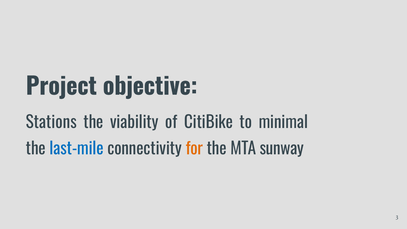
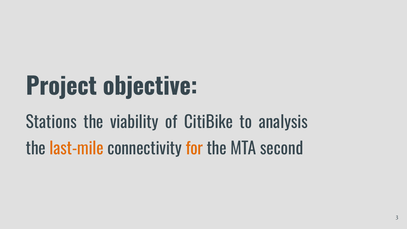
minimal: minimal -> analysis
last-mile colour: blue -> orange
sunway: sunway -> second
